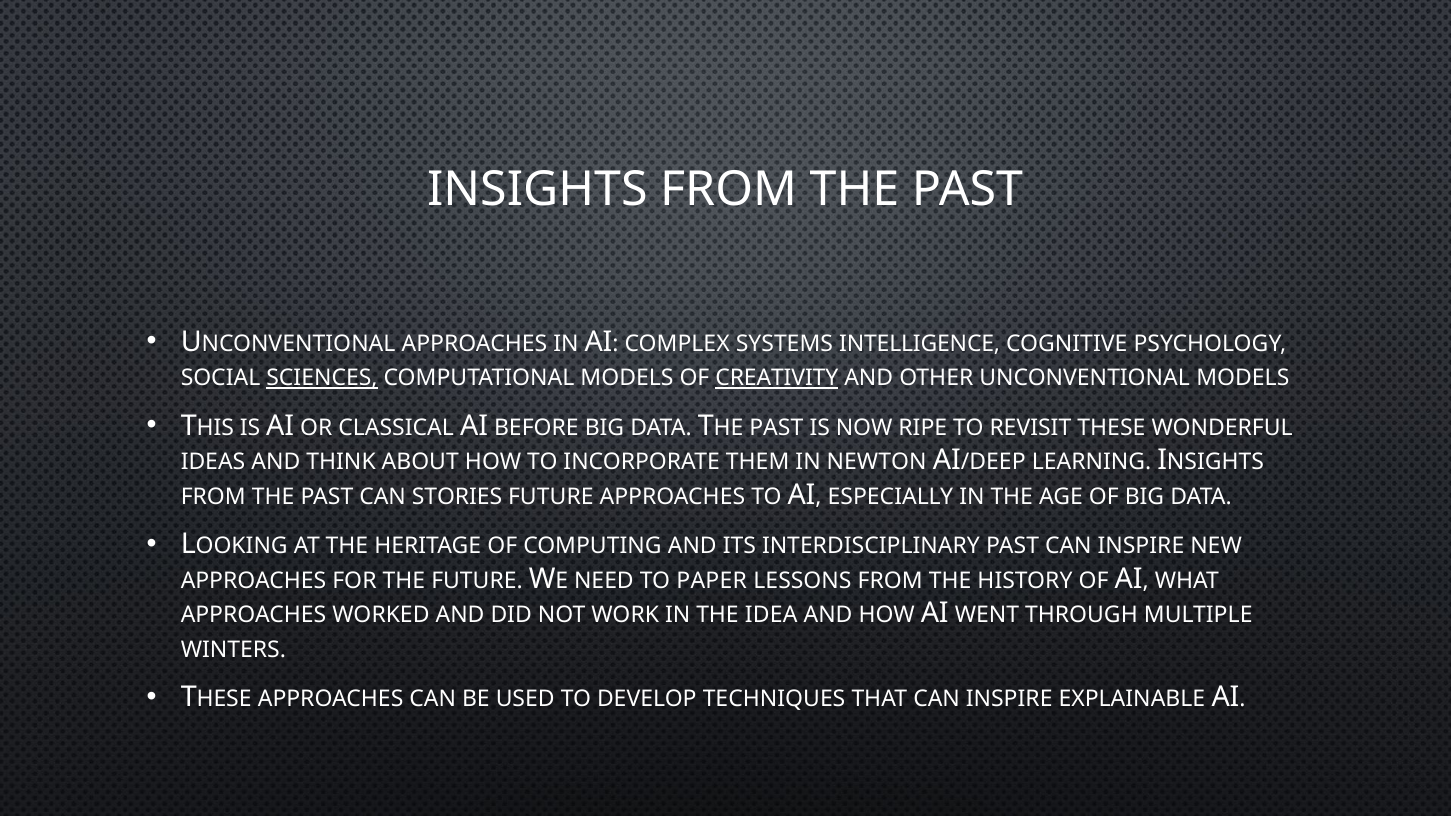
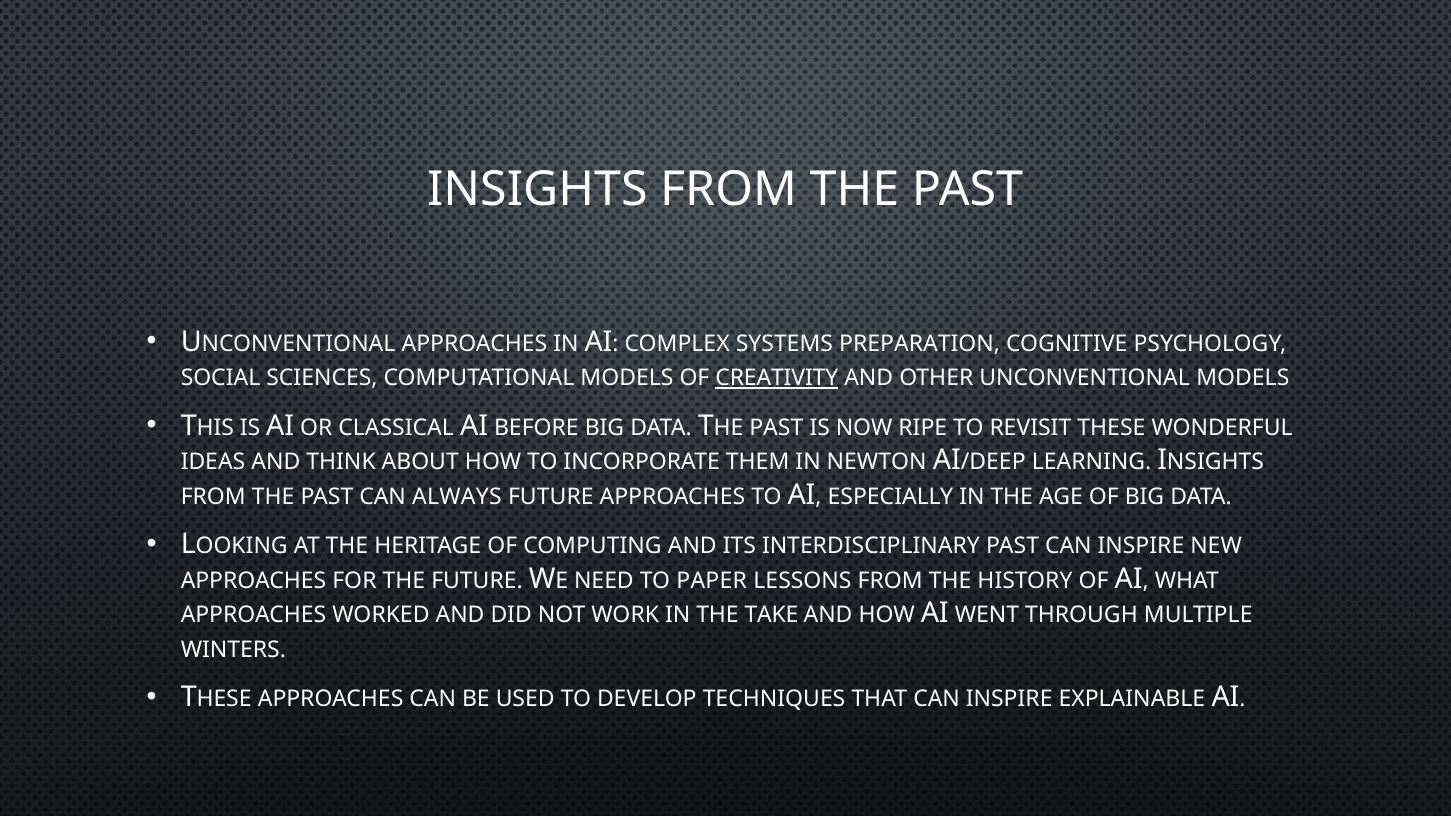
INTELLIGENCE: INTELLIGENCE -> PREPARATION
SCIENCES underline: present -> none
STORIES: STORIES -> ALWAYS
IDEA: IDEA -> TAKE
